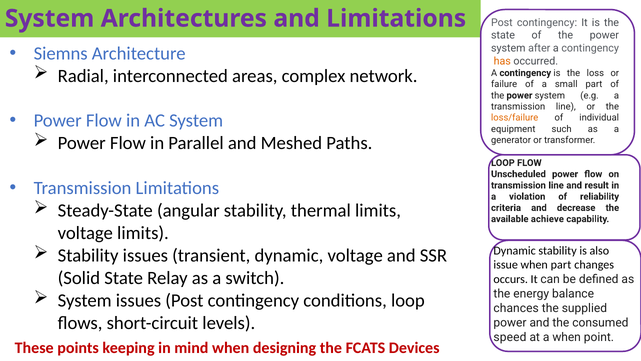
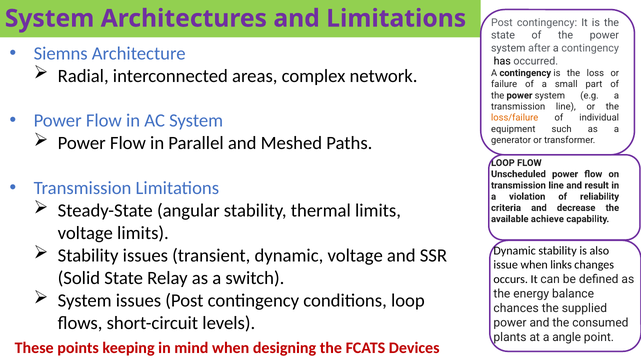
has colour: orange -> black
when part: part -> links
speed: speed -> plants
a when: when -> angle
